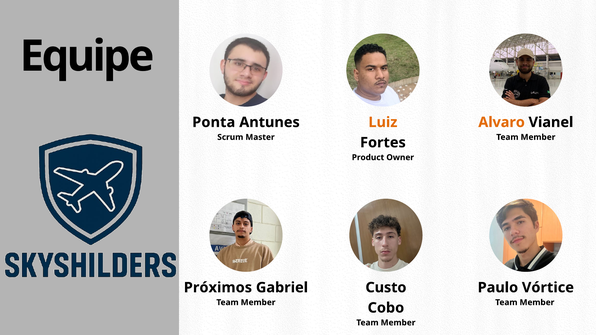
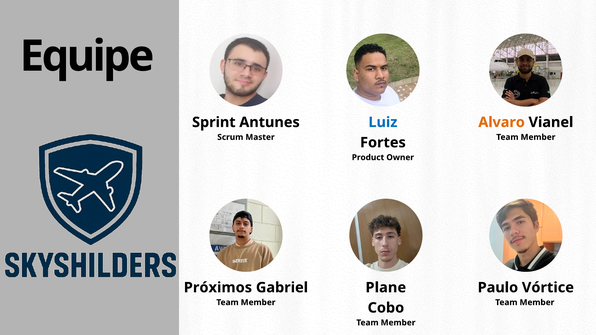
Ponta: Ponta -> Sprint
Luiz colour: orange -> blue
Custo: Custo -> Plane
